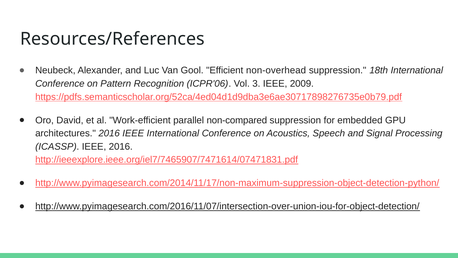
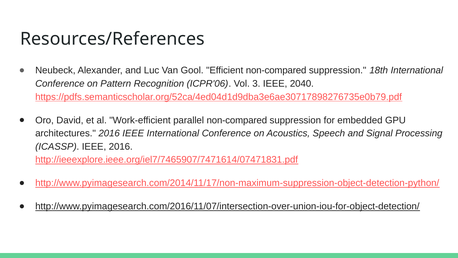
Efficient non-overhead: non-overhead -> non-compared
2009: 2009 -> 2040
